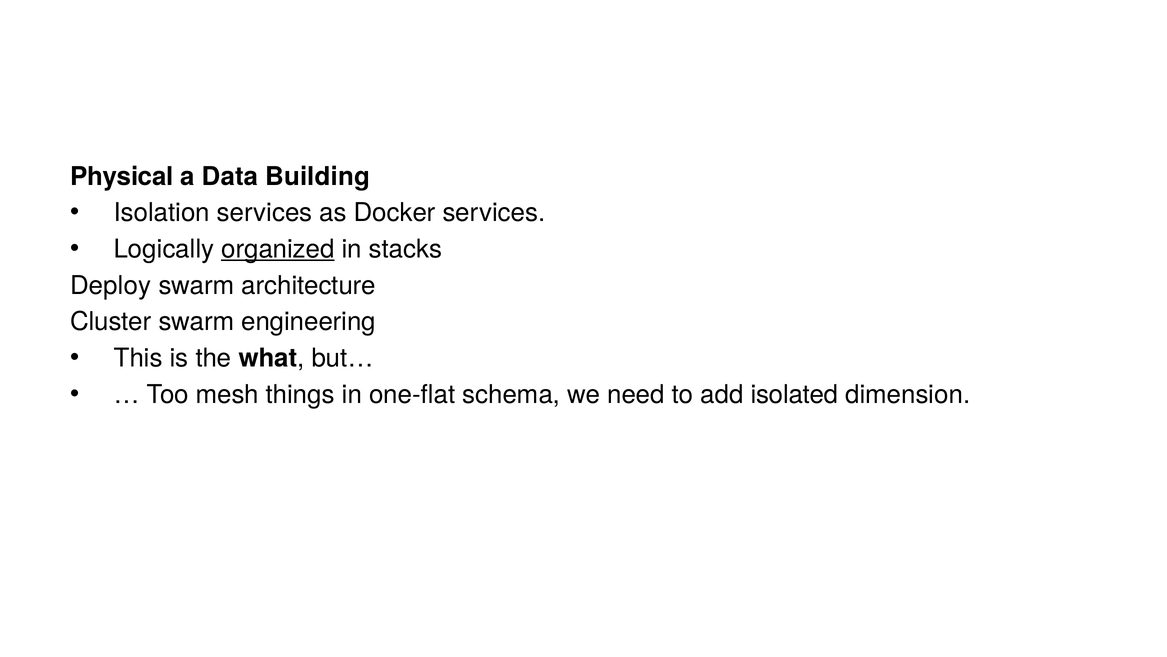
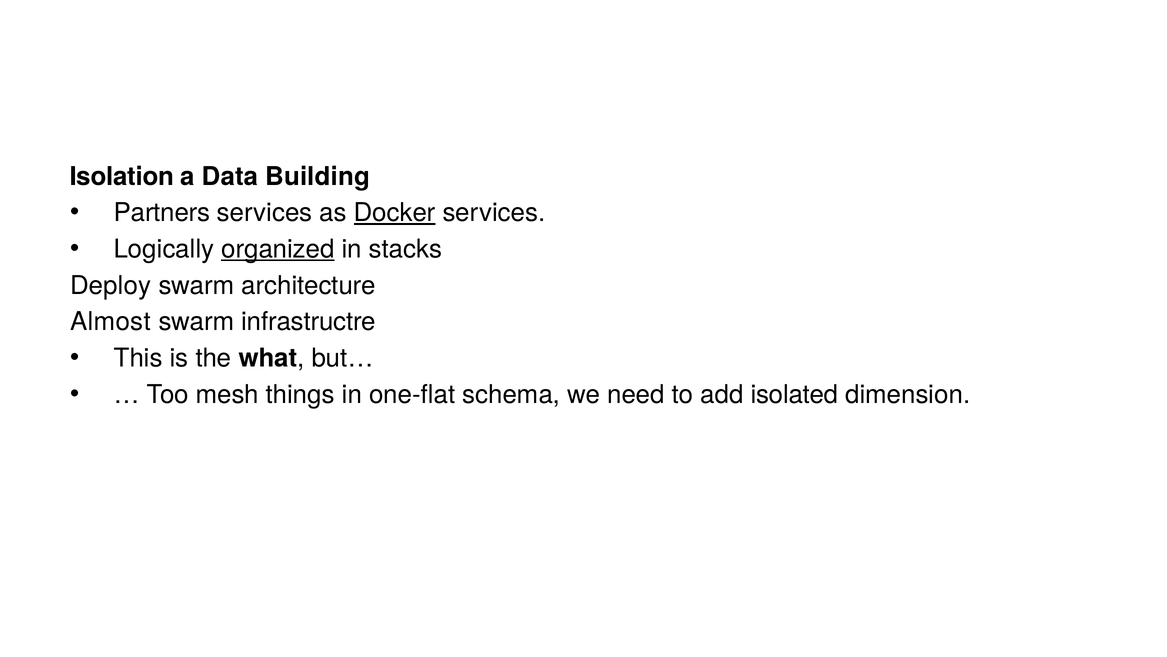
Physical: Physical -> Isolation
Isolation: Isolation -> Partners
Docker underline: none -> present
Cluster: Cluster -> Almost
engineering: engineering -> infrastructre
